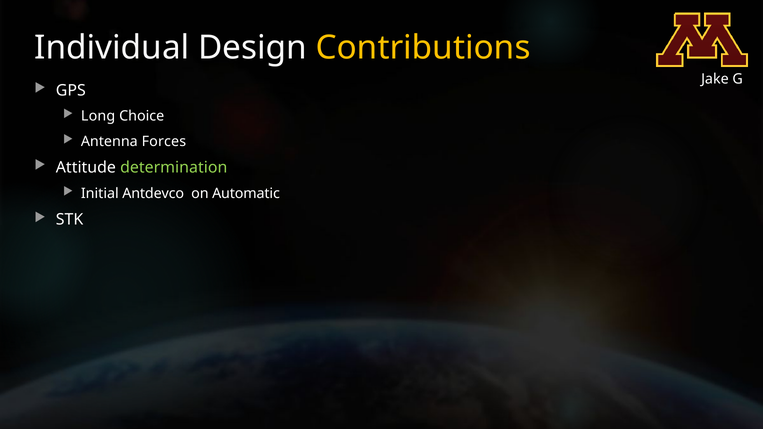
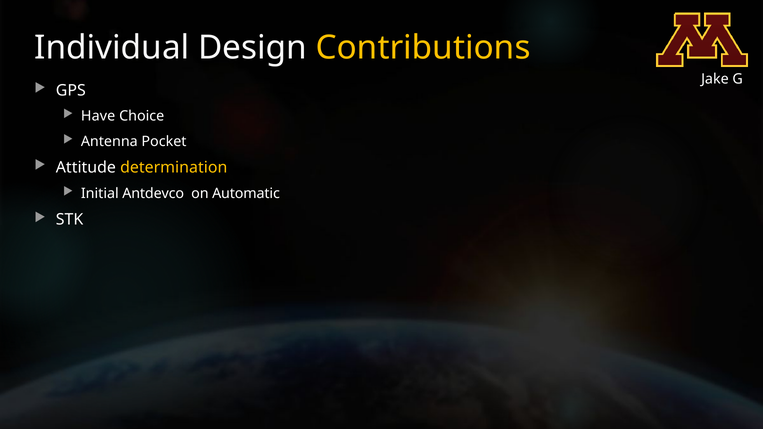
Long: Long -> Have
Forces: Forces -> Pocket
determination colour: light green -> yellow
